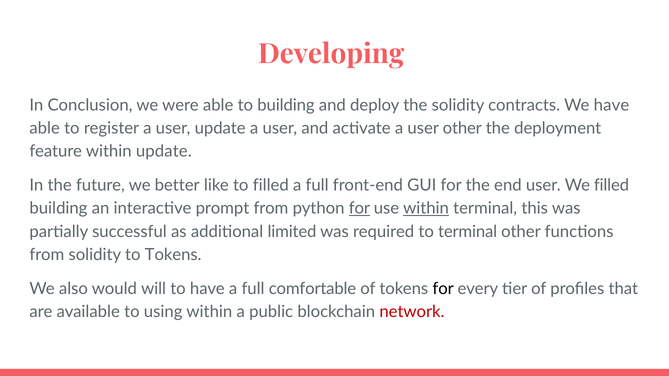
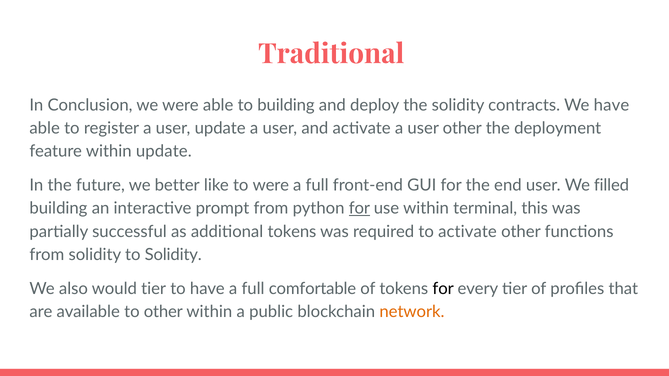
Developing: Developing -> Traditional
to filled: filled -> were
within at (426, 209) underline: present -> none
additional limited: limited -> tokens
to terminal: terminal -> activate
to Tokens: Tokens -> Solidity
would will: will -> tier
to using: using -> other
network colour: red -> orange
